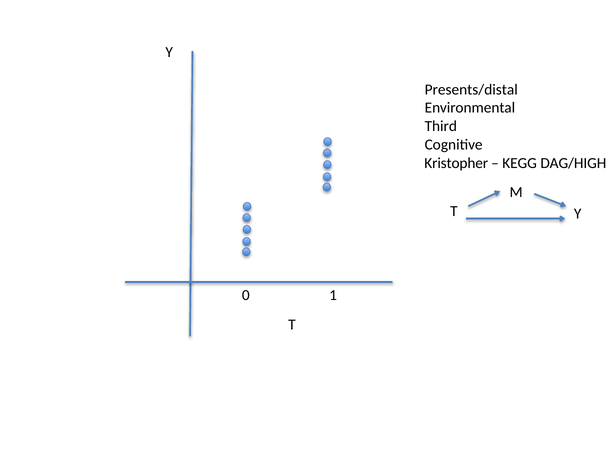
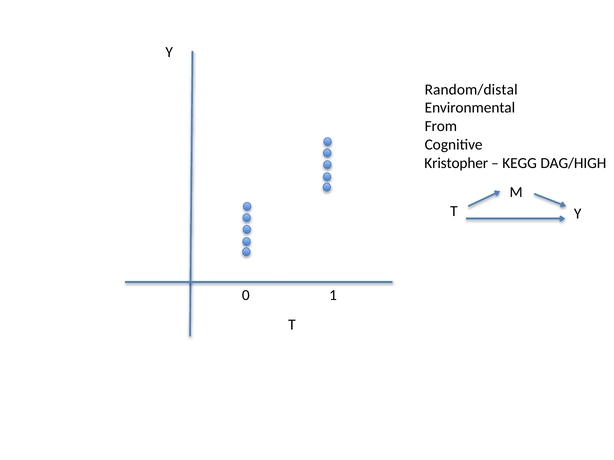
Presents/distal: Presents/distal -> Random/distal
Third: Third -> From
